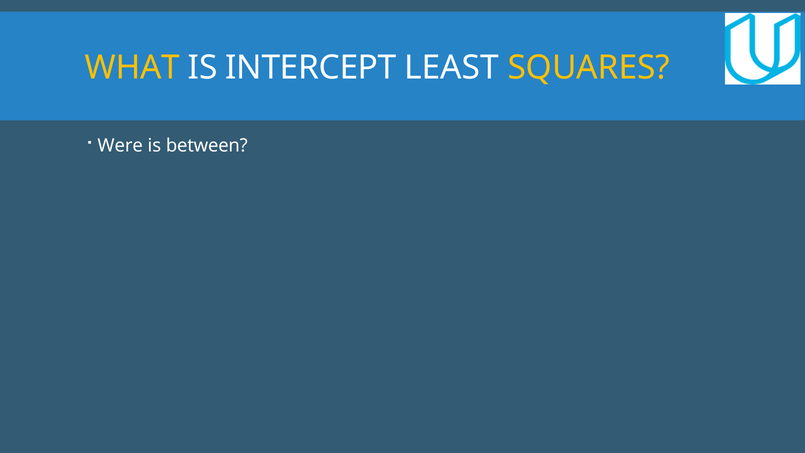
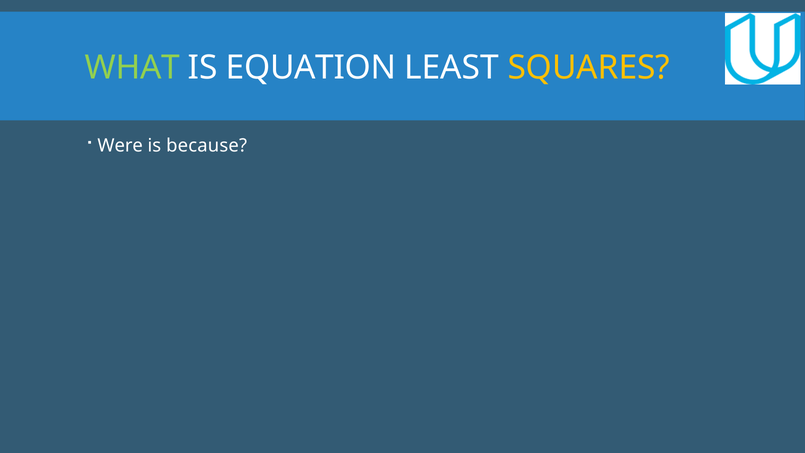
WHAT colour: yellow -> light green
INTERCEPT: INTERCEPT -> EQUATION
between: between -> because
